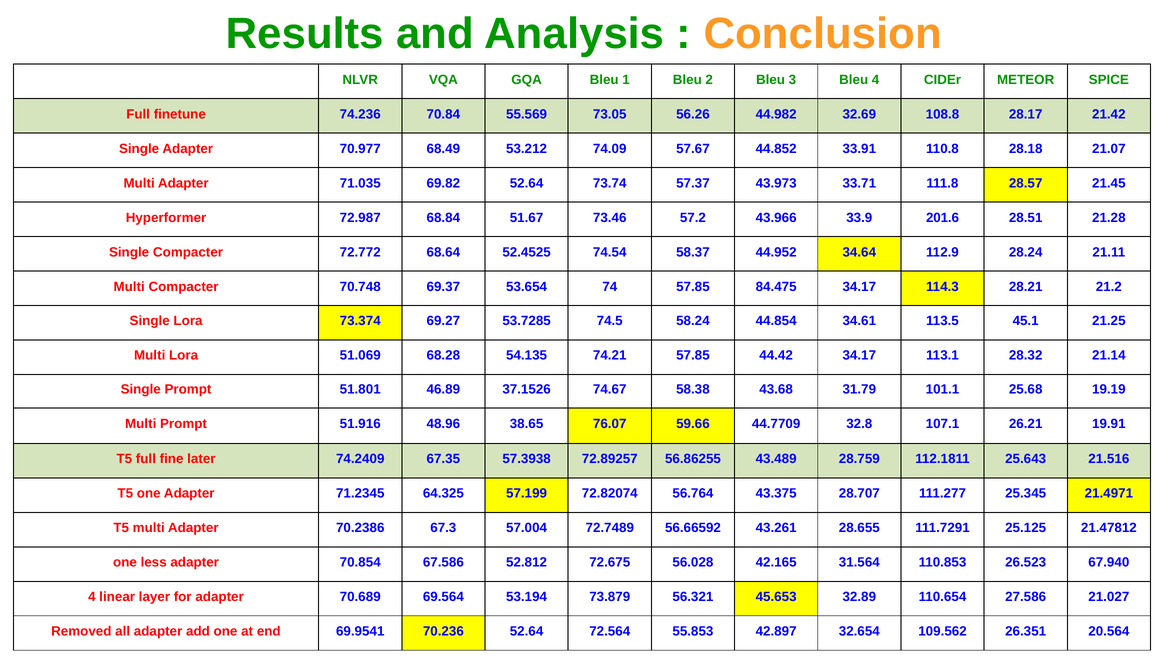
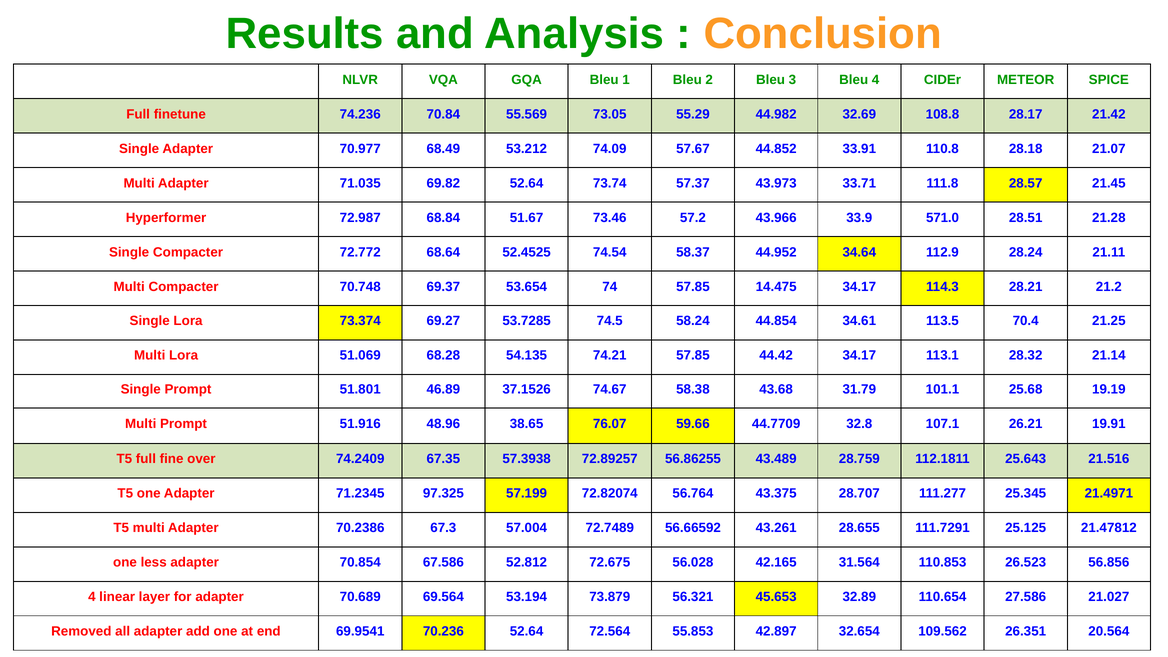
56.26: 56.26 -> 55.29
201.6: 201.6 -> 571.0
84.475: 84.475 -> 14.475
45.1: 45.1 -> 70.4
later: later -> over
64.325: 64.325 -> 97.325
67.940: 67.940 -> 56.856
